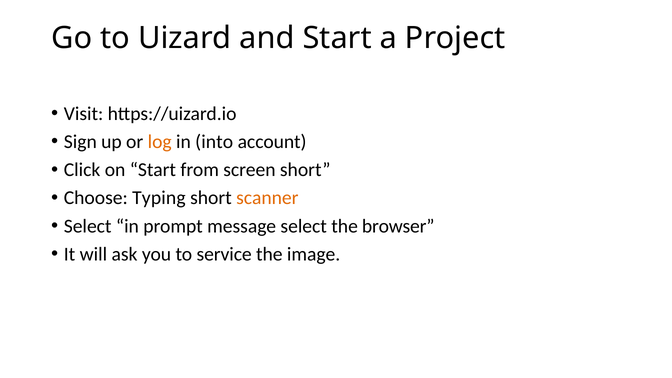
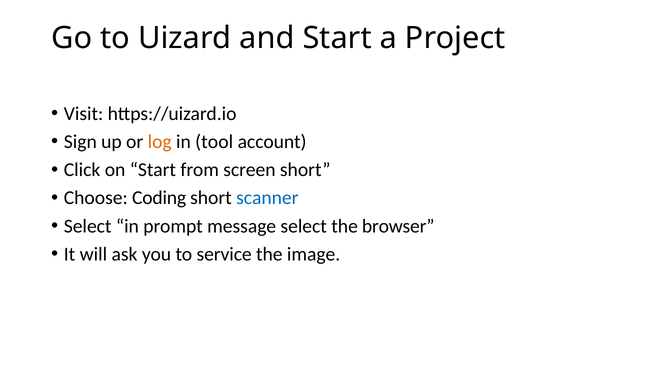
into: into -> tool
Typing: Typing -> Coding
scanner colour: orange -> blue
